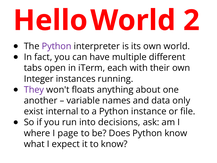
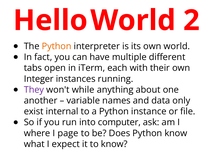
Python at (57, 46) colour: purple -> orange
floats: floats -> while
decisions: decisions -> computer
